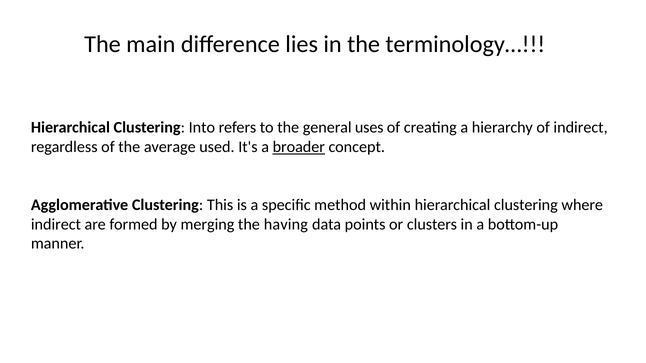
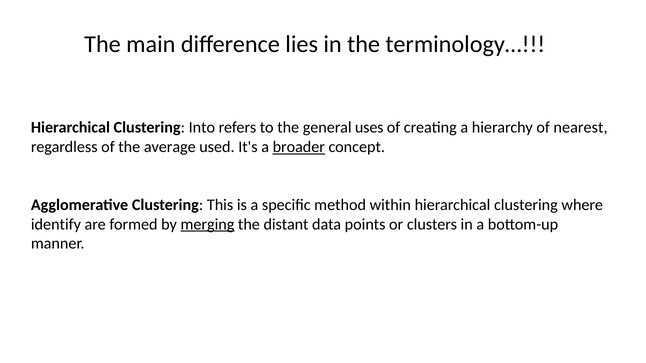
of indirect: indirect -> nearest
indirect at (56, 225): indirect -> identify
merging underline: none -> present
having: having -> distant
